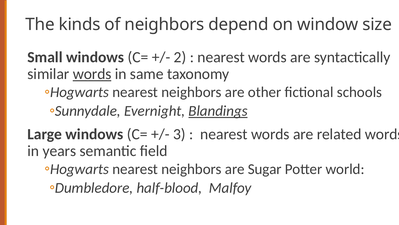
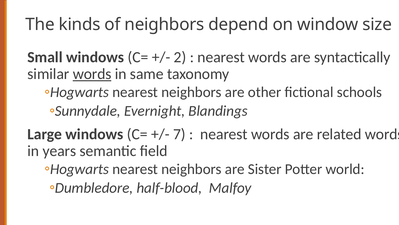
Blandings underline: present -> none
3: 3 -> 7
Sugar: Sugar -> Sister
